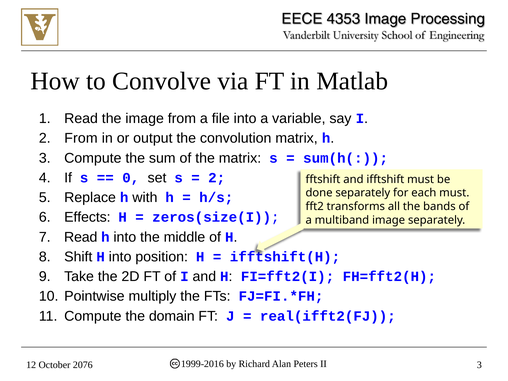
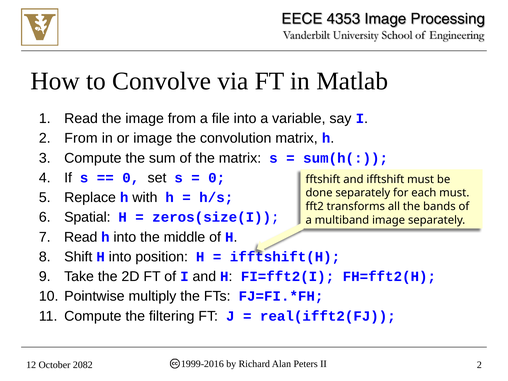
or output: output -> image
2 at (217, 178): 2 -> 0
Effects: Effects -> Spatial
domain: domain -> filtering
2076: 2076 -> 2082
II 3: 3 -> 2
